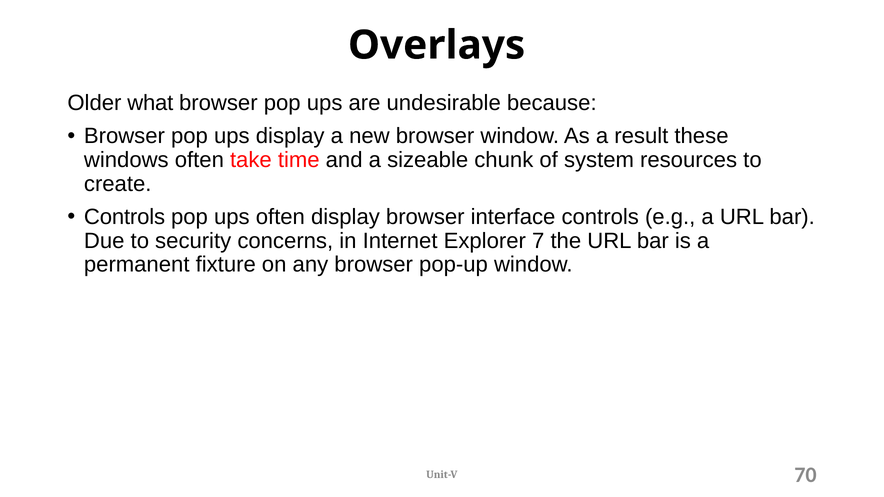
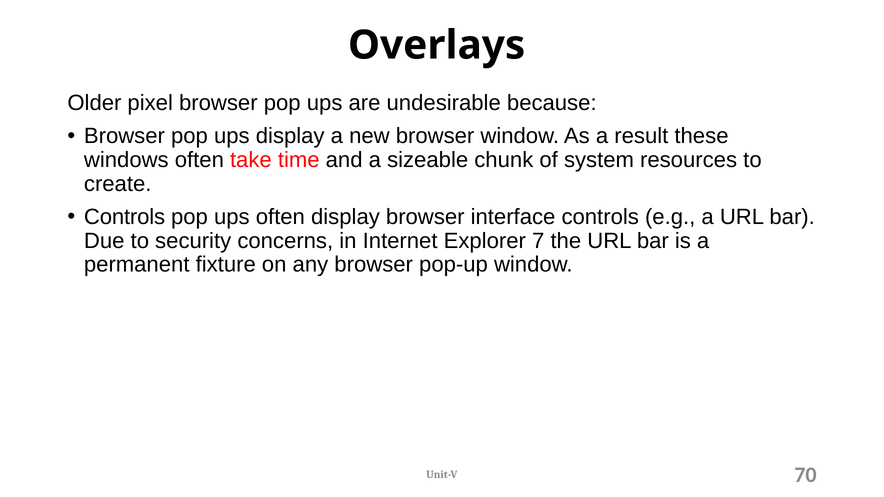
what: what -> pixel
